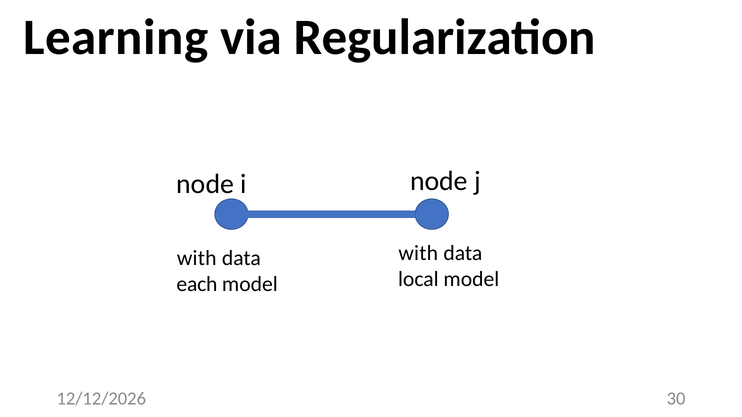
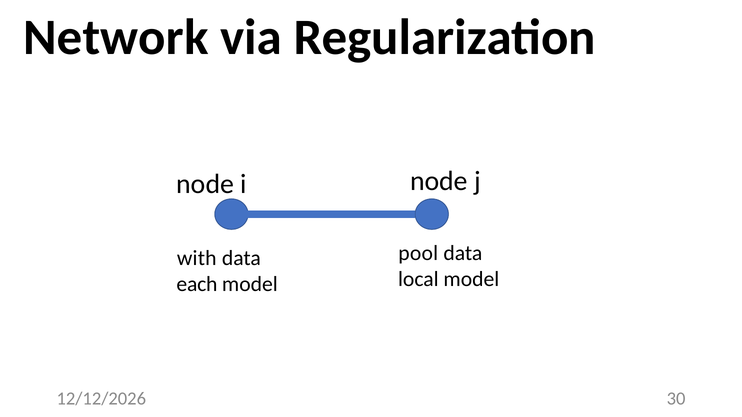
Learning: Learning -> Network
with at (418, 253): with -> pool
